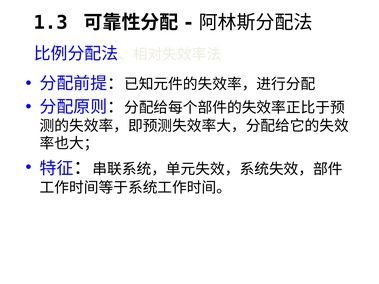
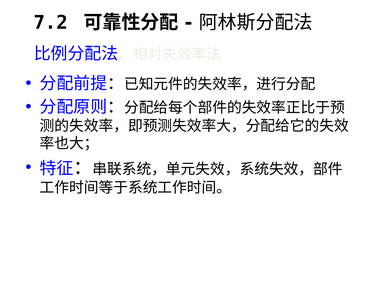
1.3: 1.3 -> 7.2
